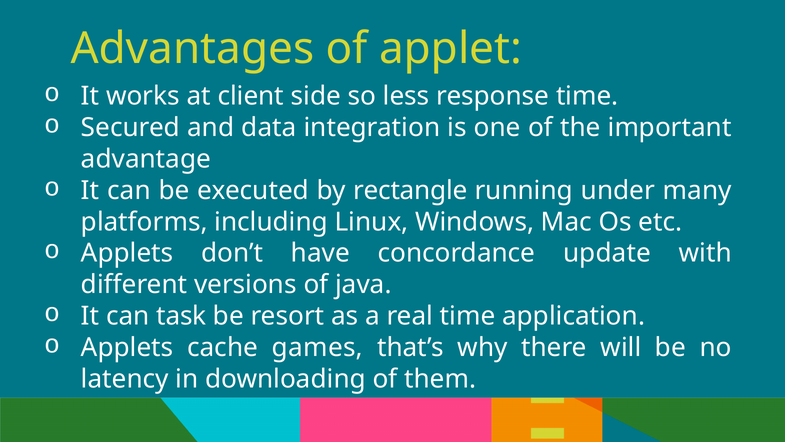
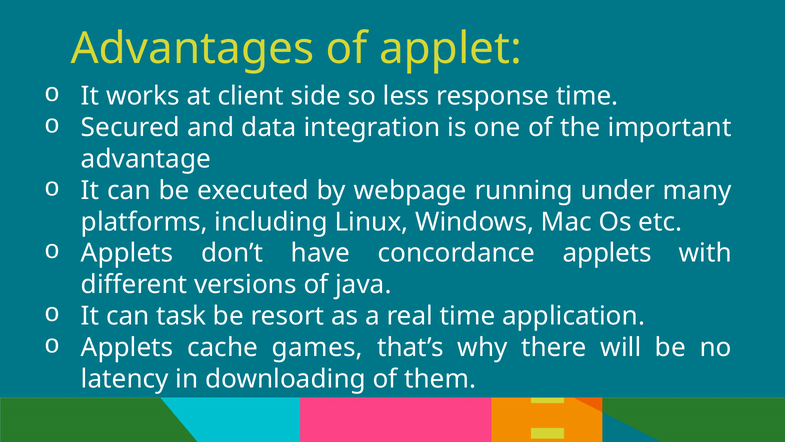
rectangle: rectangle -> webpage
concordance update: update -> applets
